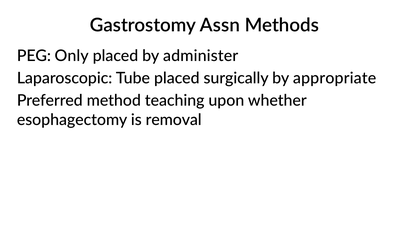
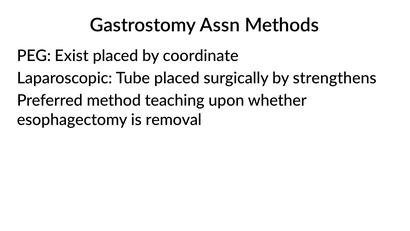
Only: Only -> Exist
administer: administer -> coordinate
appropriate: appropriate -> strengthens
